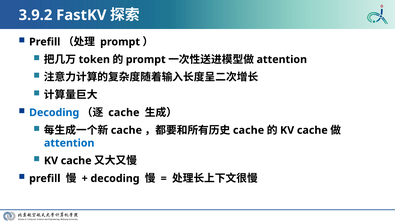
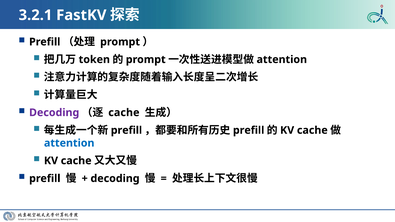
3.9.2: 3.9.2 -> 3.2.1
Decoding at (54, 113) colour: blue -> purple
cache at (126, 130): cache -> prefill
cache at (249, 130): cache -> prefill
